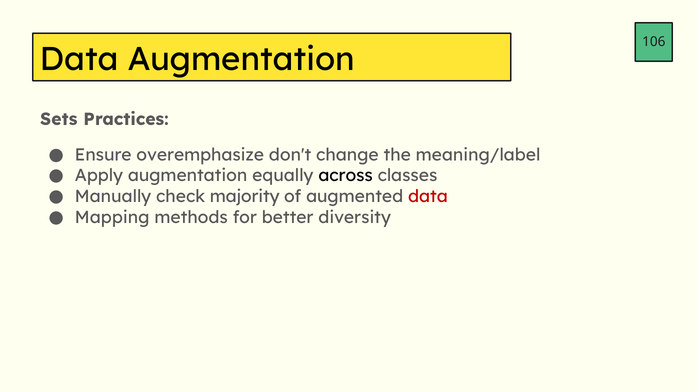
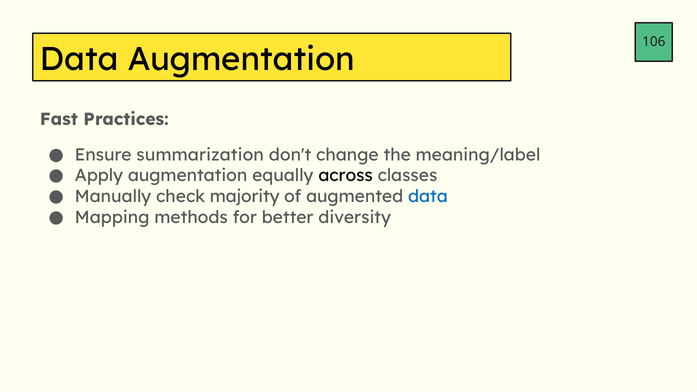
Sets: Sets -> Fast
overemphasize: overemphasize -> summarization
data at (428, 197) colour: red -> blue
